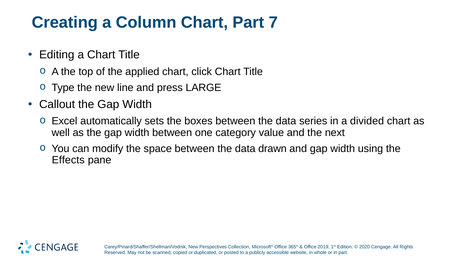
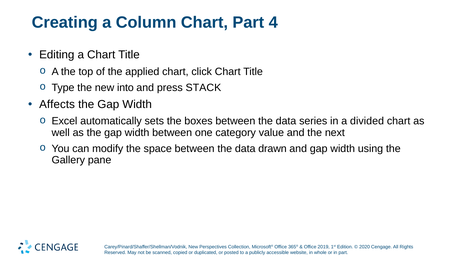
7: 7 -> 4
line: line -> into
LARGE: LARGE -> STACK
Callout: Callout -> Affects
Effects: Effects -> Gallery
